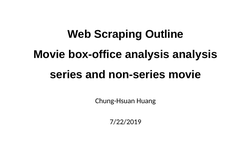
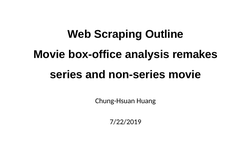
analysis analysis: analysis -> remakes
